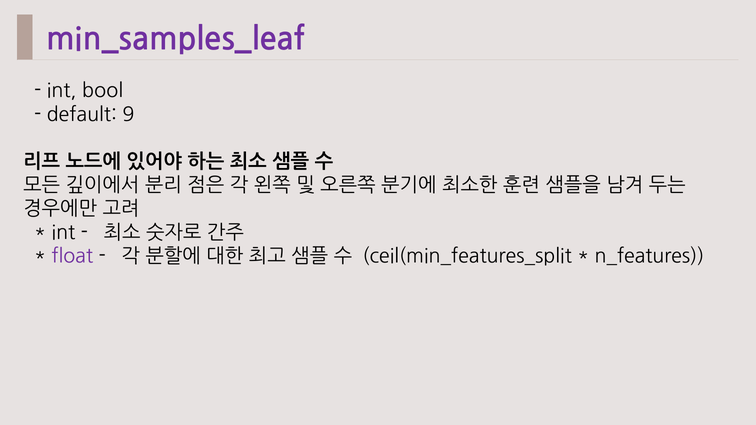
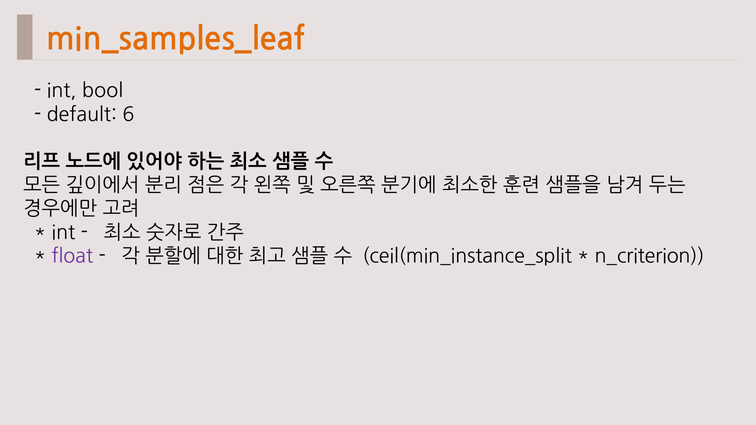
min_samples_leaf colour: purple -> orange
9: 9 -> 6
ceil(min_features_split: ceil(min_features_split -> ceil(min_instance_split
n_features: n_features -> n_criterion
